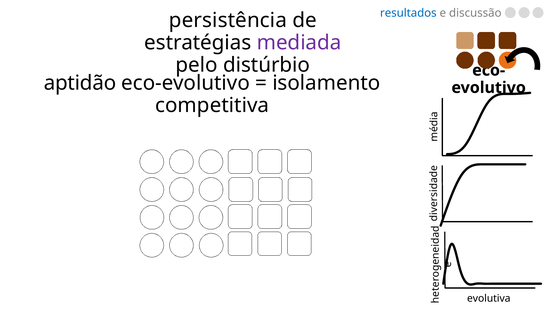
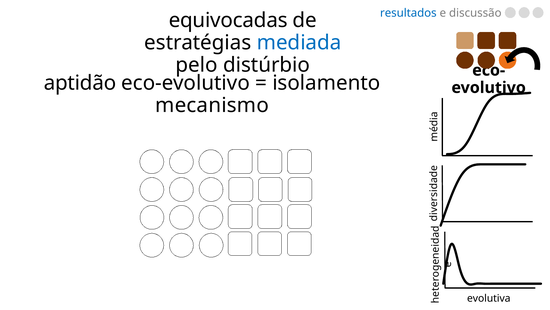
persistência: persistência -> equivocadas
mediada colour: purple -> blue
competitiva: competitiva -> mecanismo
